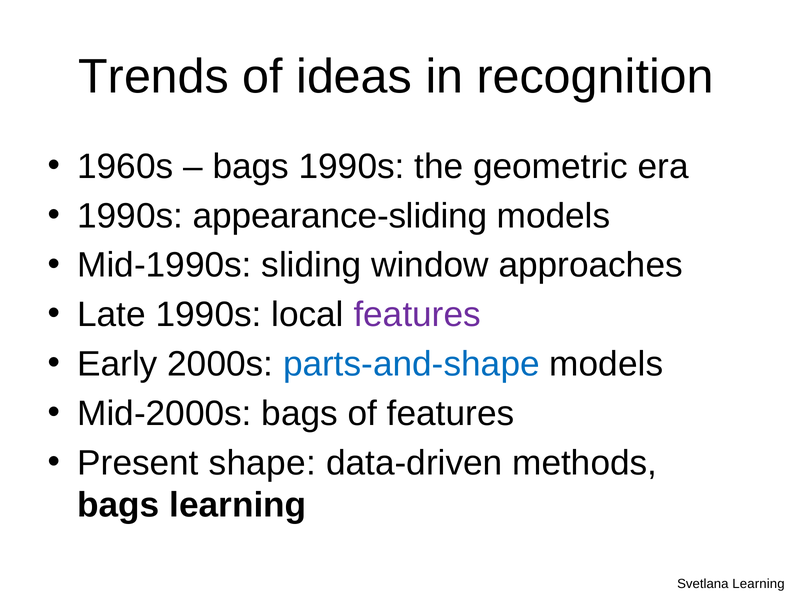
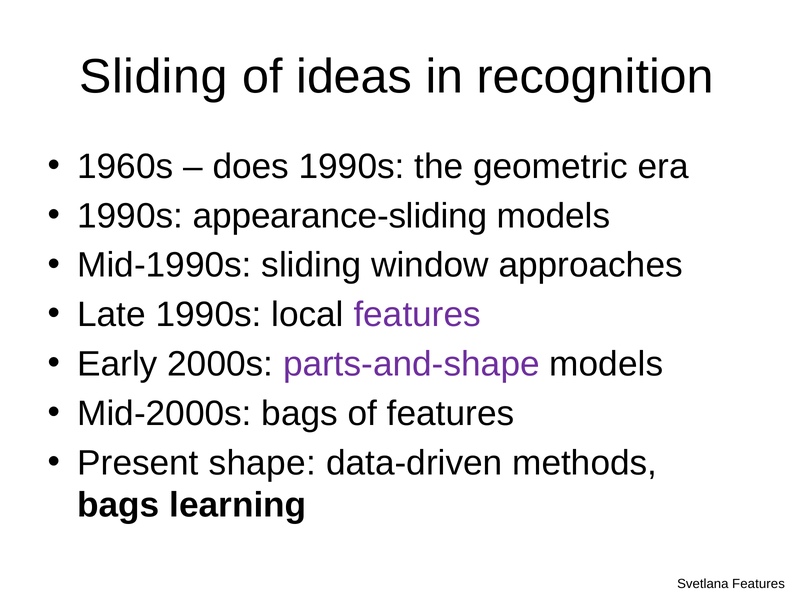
Trends at (154, 77): Trends -> Sliding
bags at (251, 166): bags -> does
parts-and-shape colour: blue -> purple
Svetlana Learning: Learning -> Features
